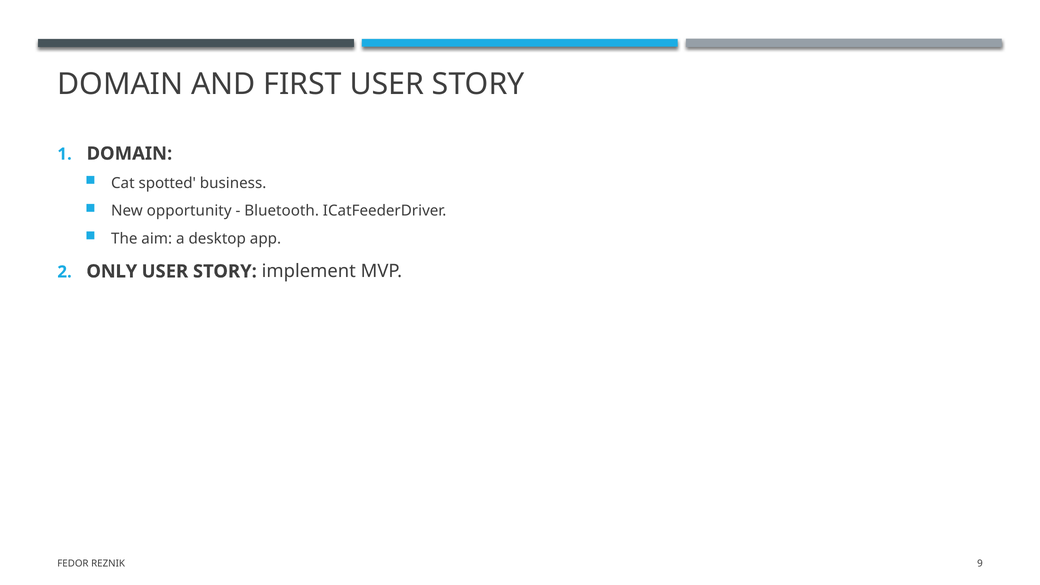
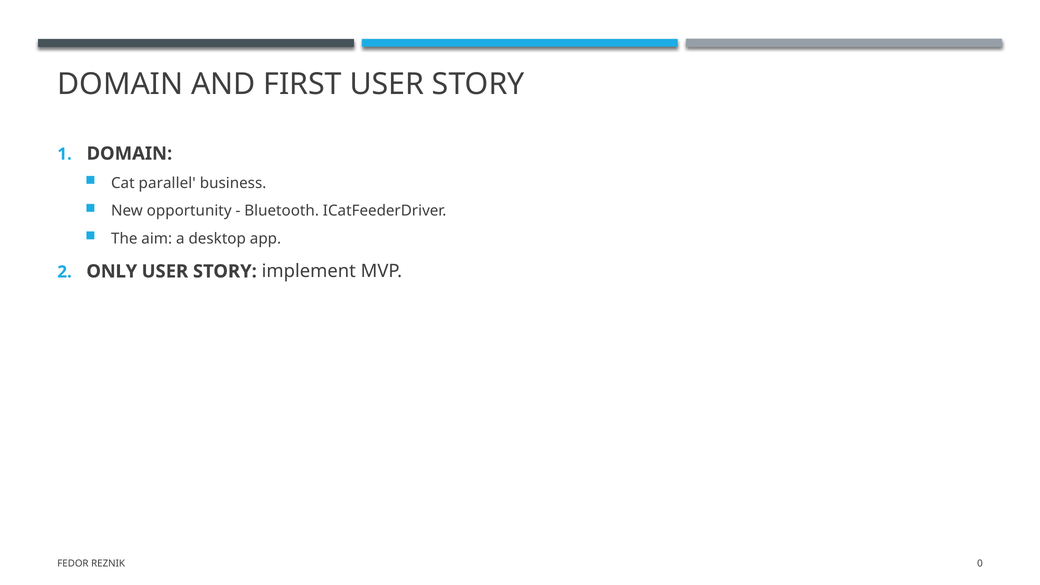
spotted: spotted -> parallel
9: 9 -> 0
